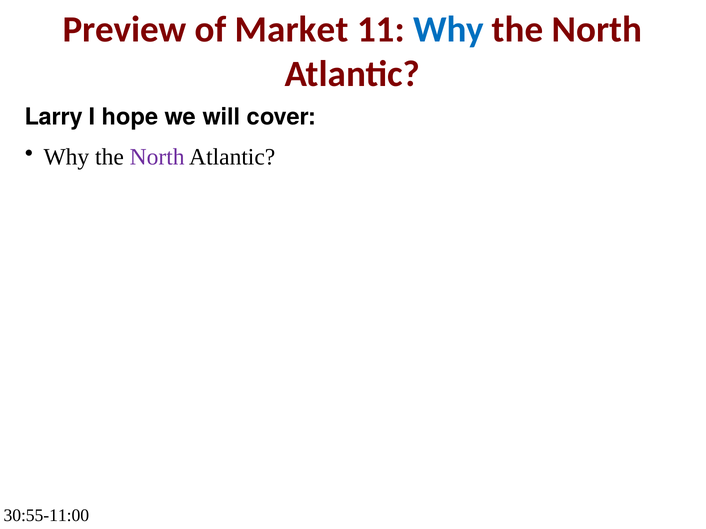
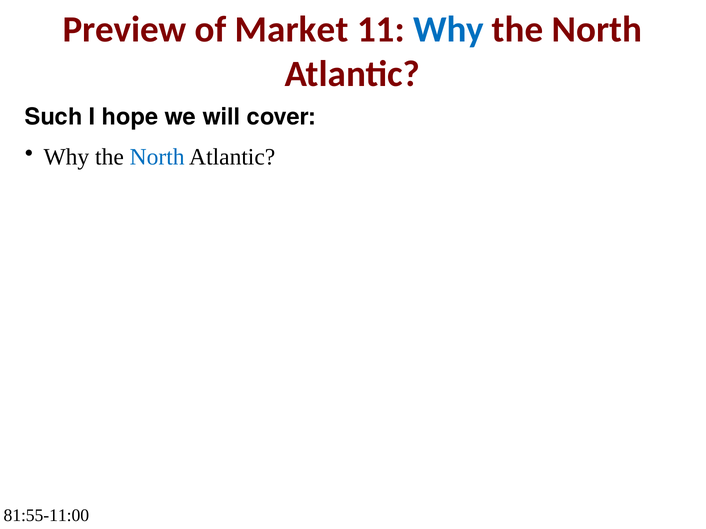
Larry: Larry -> Such
North at (157, 157) colour: purple -> blue
30:55-11:00: 30:55-11:00 -> 81:55-11:00
